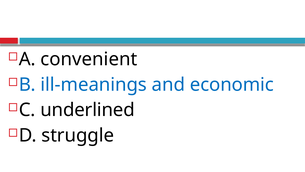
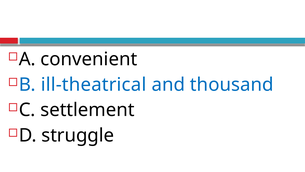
ill-meanings: ill-meanings -> ill-theatrical
economic: economic -> thousand
underlined: underlined -> settlement
